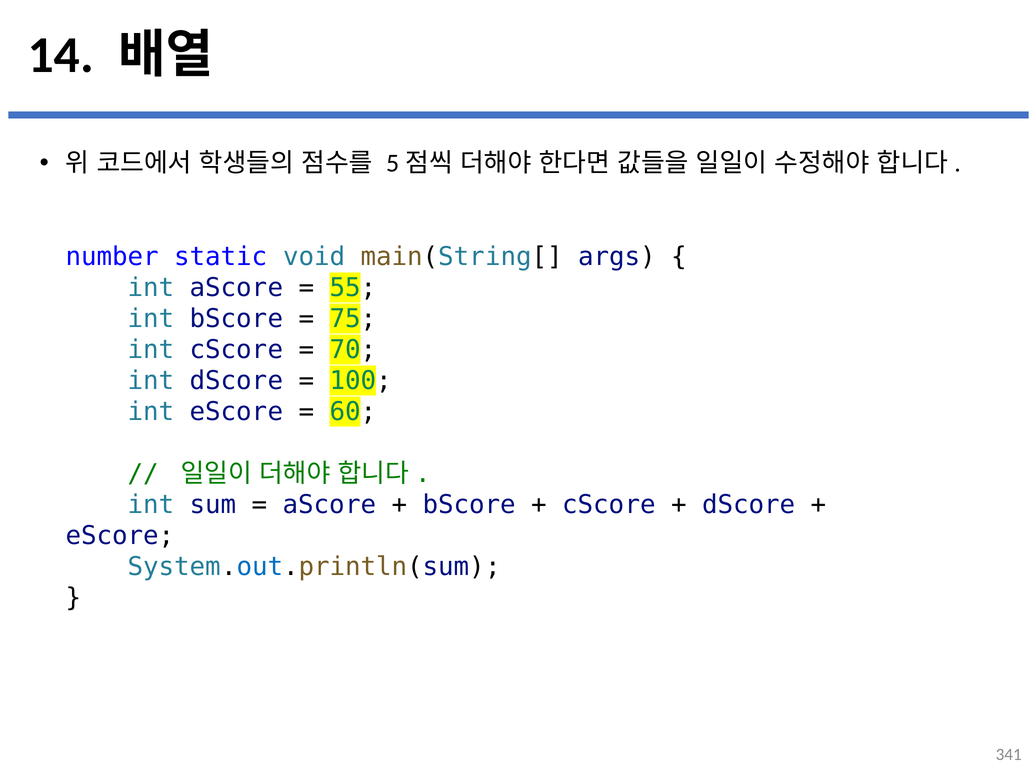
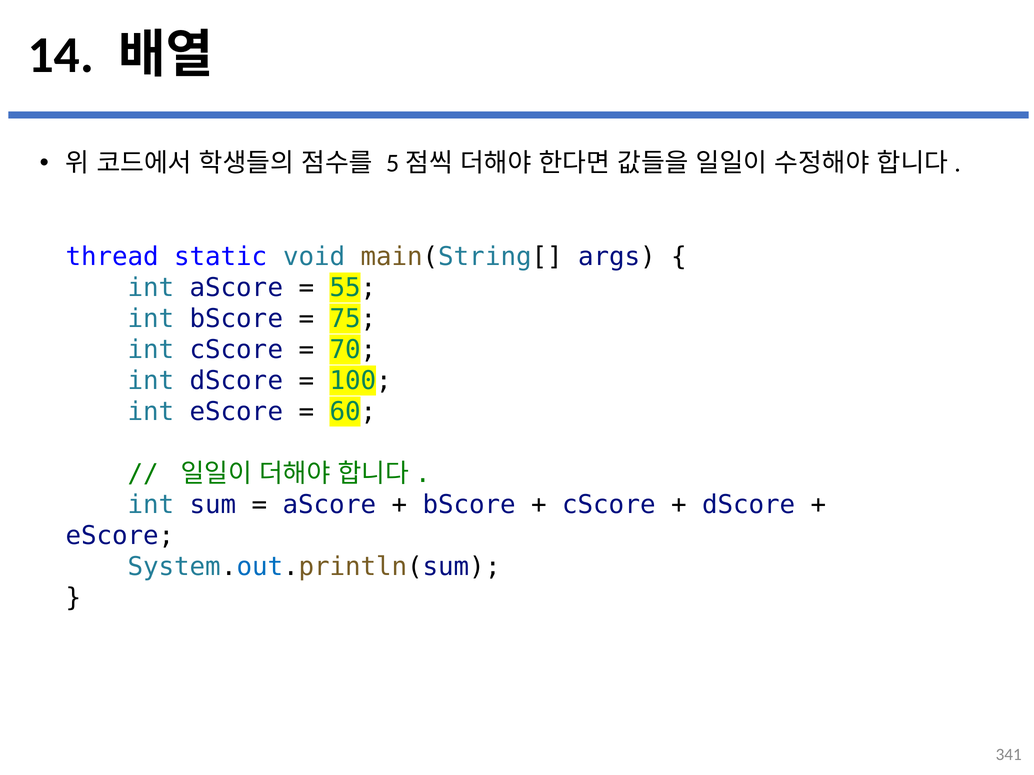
number: number -> thread
